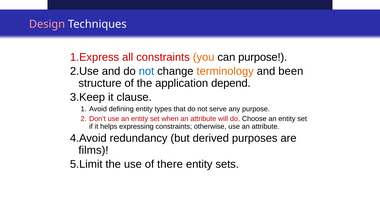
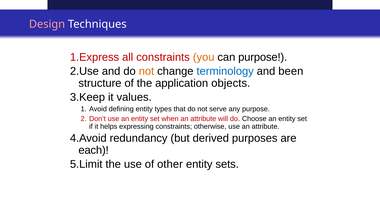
not at (146, 71) colour: blue -> orange
terminology colour: orange -> blue
depend: depend -> objects
clause: clause -> values
films: films -> each
there: there -> other
